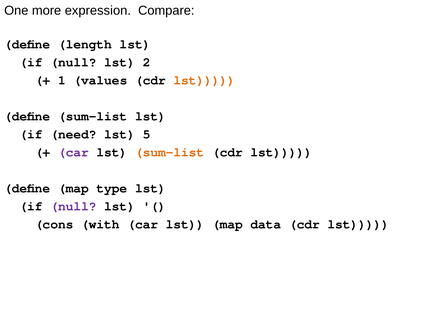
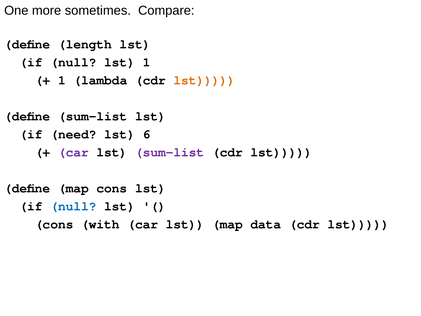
expression: expression -> sometimes
lst 2: 2 -> 1
values: values -> lambda
5: 5 -> 6
sum-list at (170, 152) colour: orange -> purple
map type: type -> cons
null at (73, 206) colour: purple -> blue
